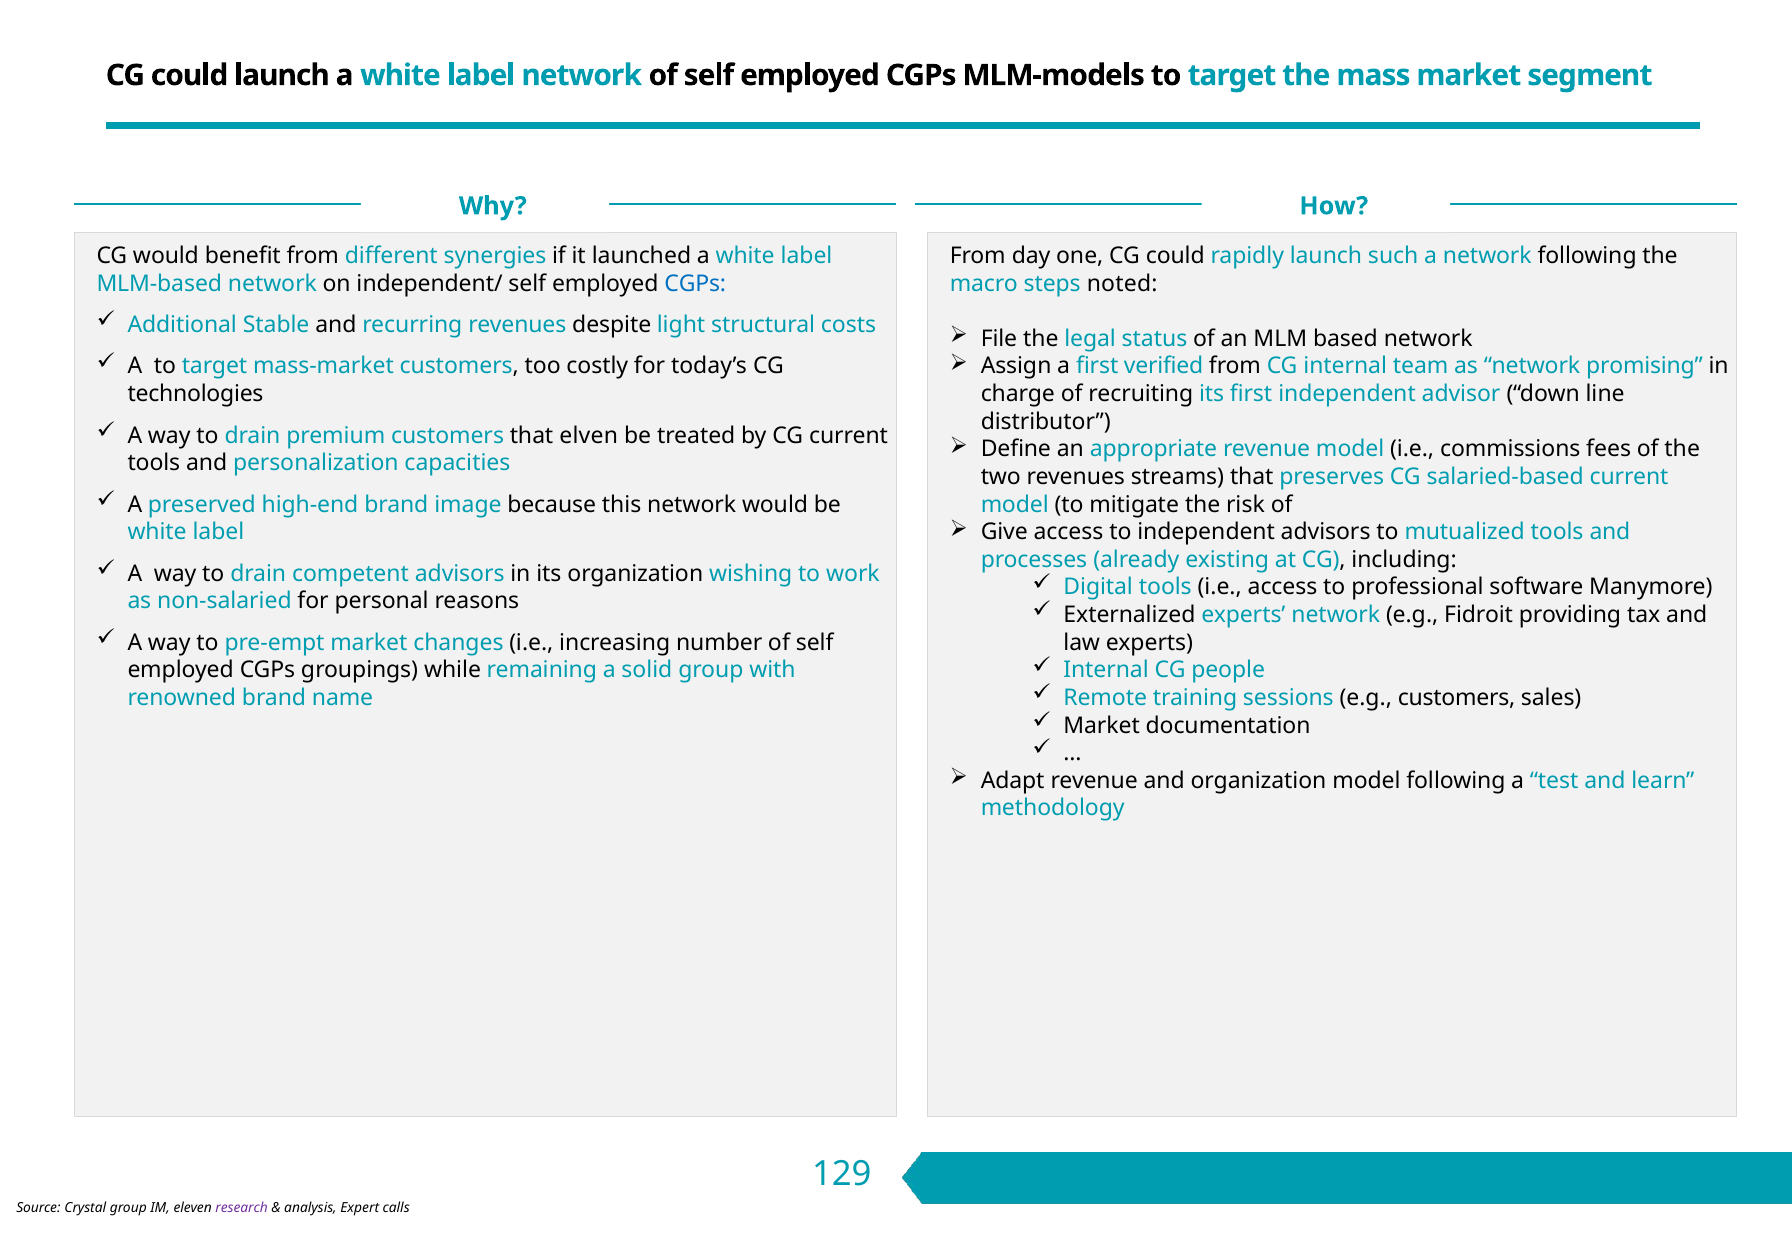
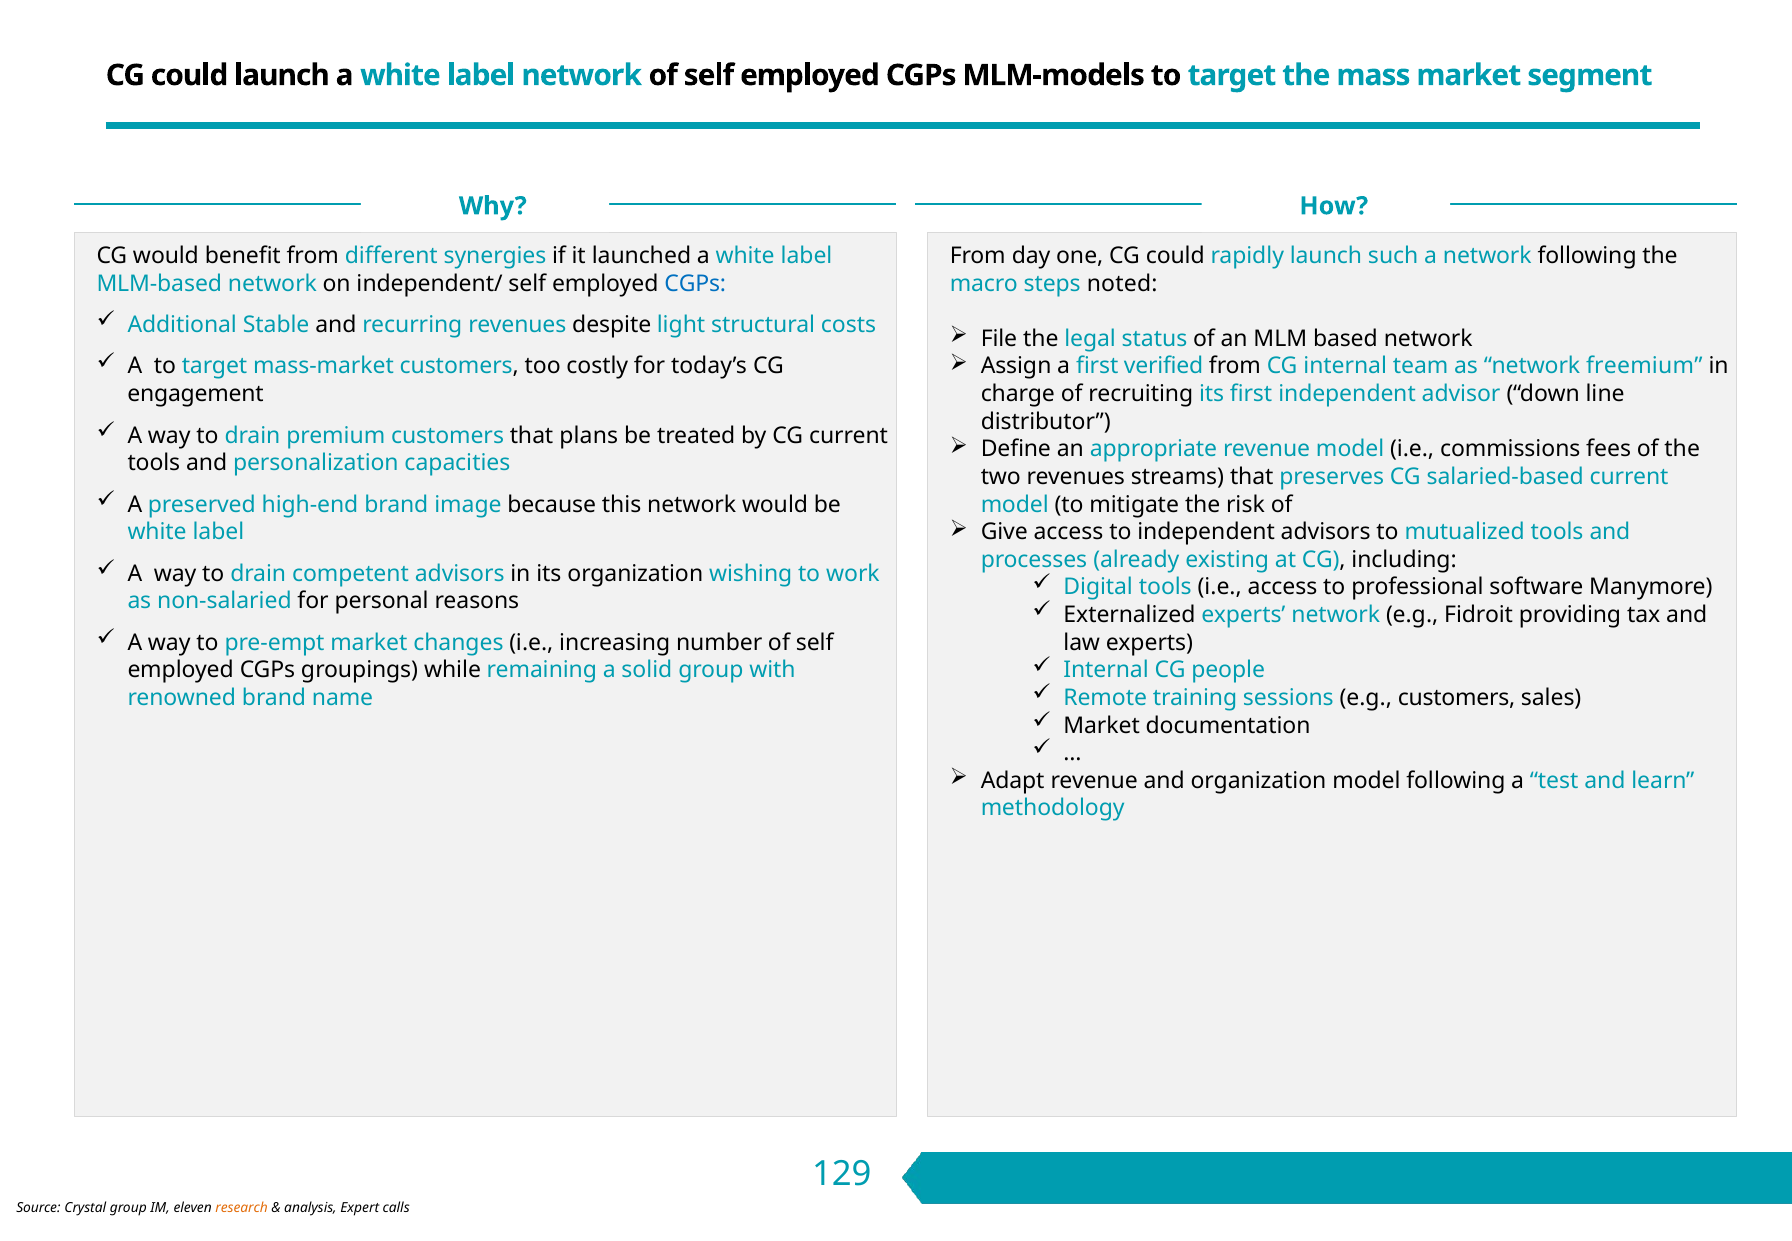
promising: promising -> freemium
technologies: technologies -> engagement
elven: elven -> plans
research colour: purple -> orange
